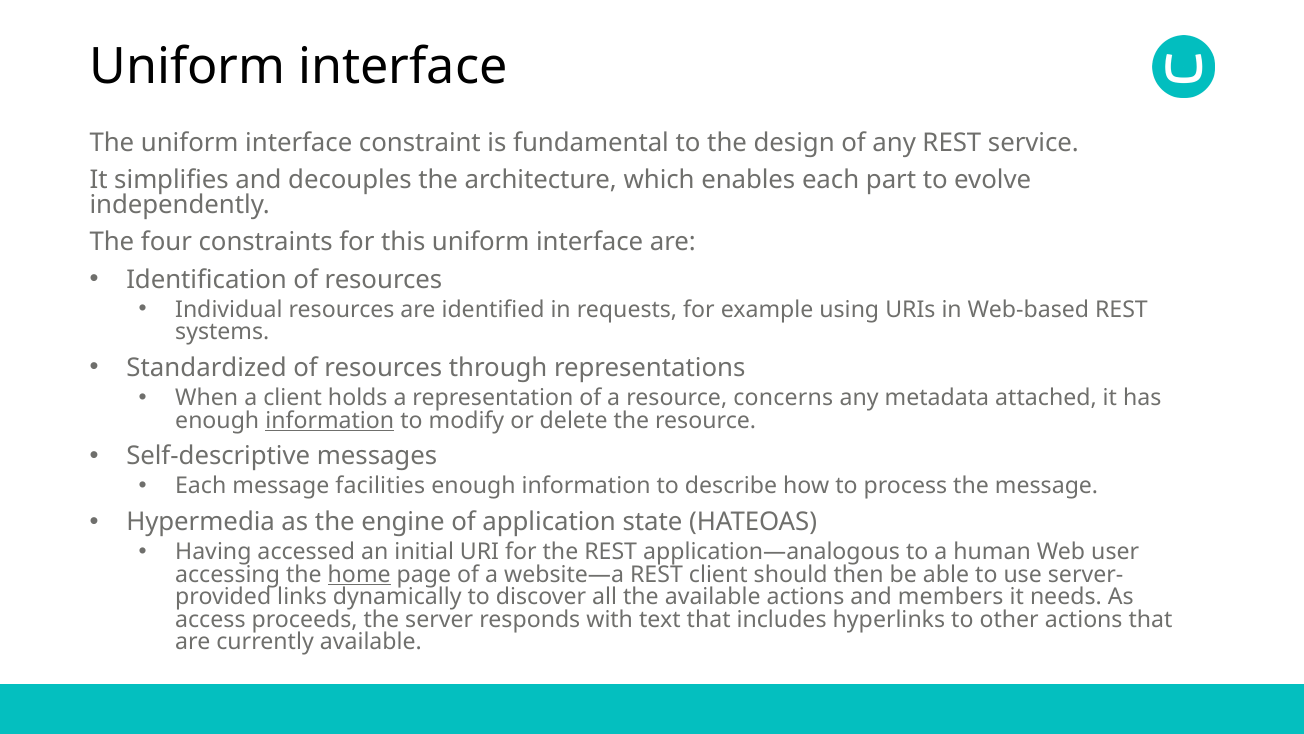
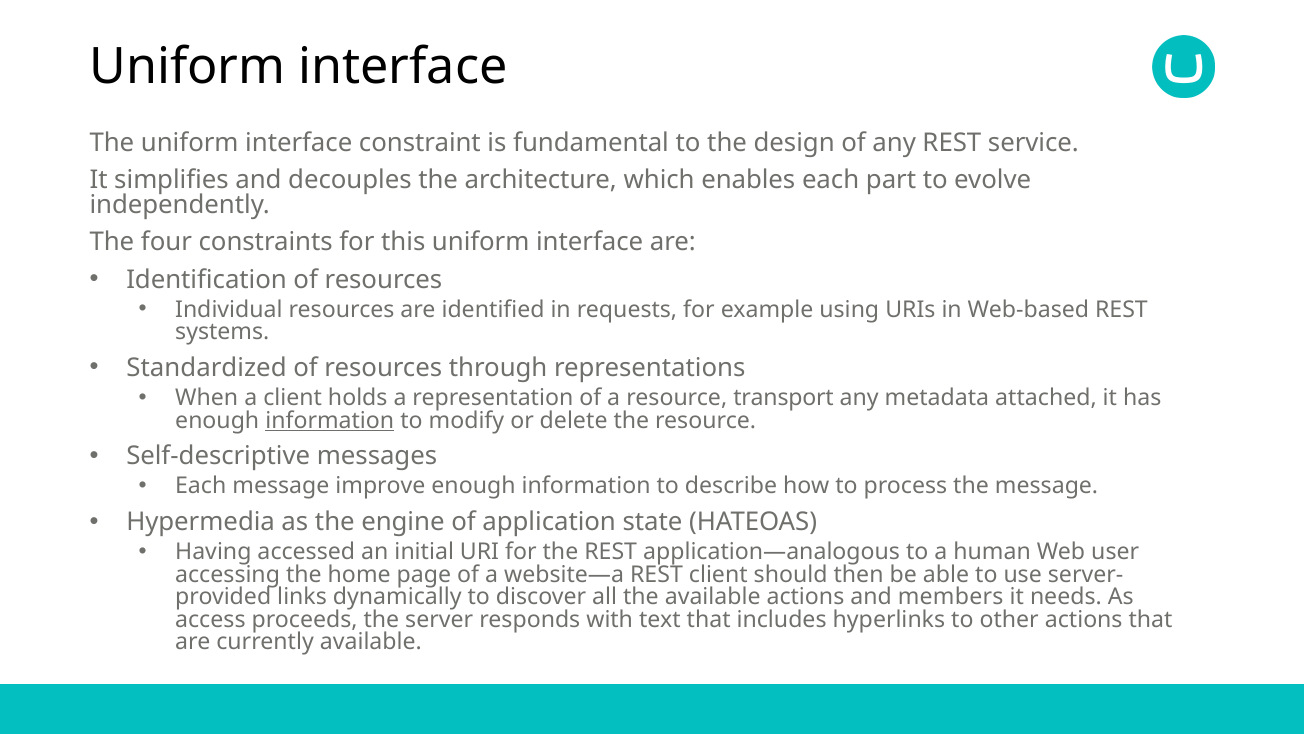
concerns: concerns -> transport
facilities: facilities -> improve
home underline: present -> none
